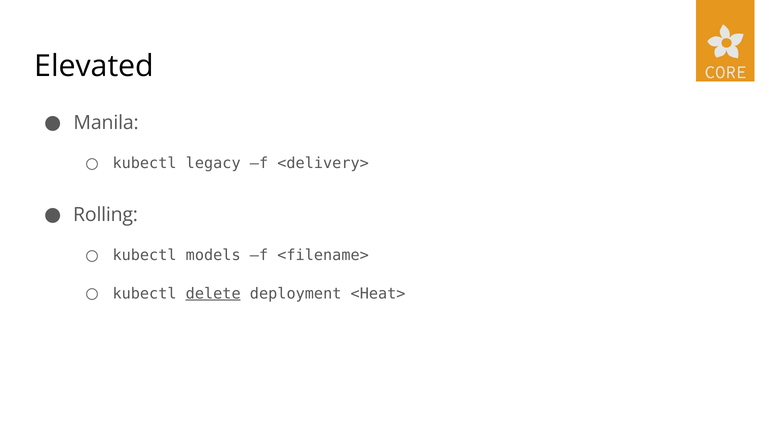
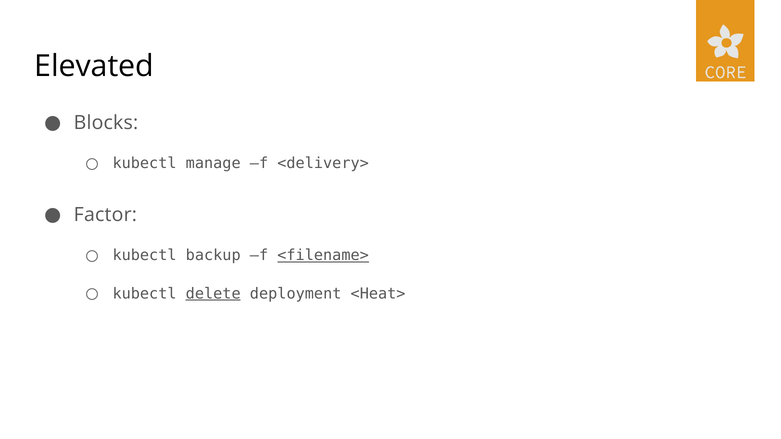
Manila: Manila -> Blocks
legacy: legacy -> manage
Rolling: Rolling -> Factor
models: models -> backup
<filename> underline: none -> present
